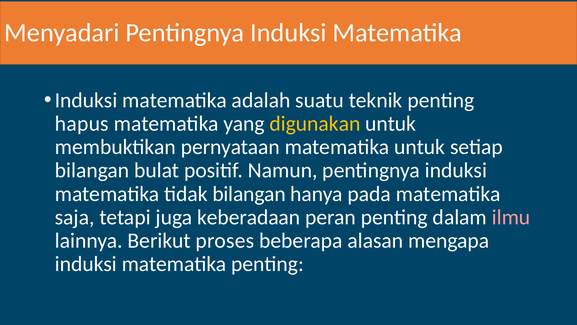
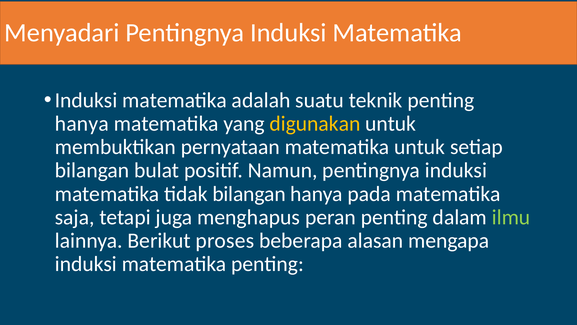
hapus at (82, 123): hapus -> hanya
keberadaan: keberadaan -> menghapus
ilmu colour: pink -> light green
